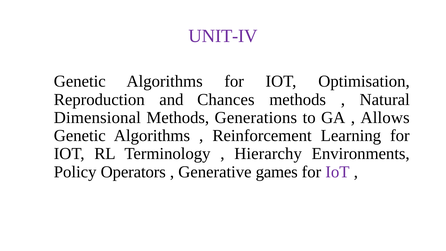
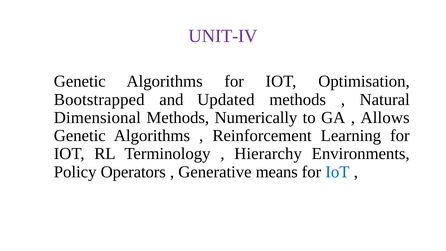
Reproduction: Reproduction -> Bootstrapped
Chances: Chances -> Updated
Generations: Generations -> Numerically
games: games -> means
IoT at (337, 172) colour: purple -> blue
